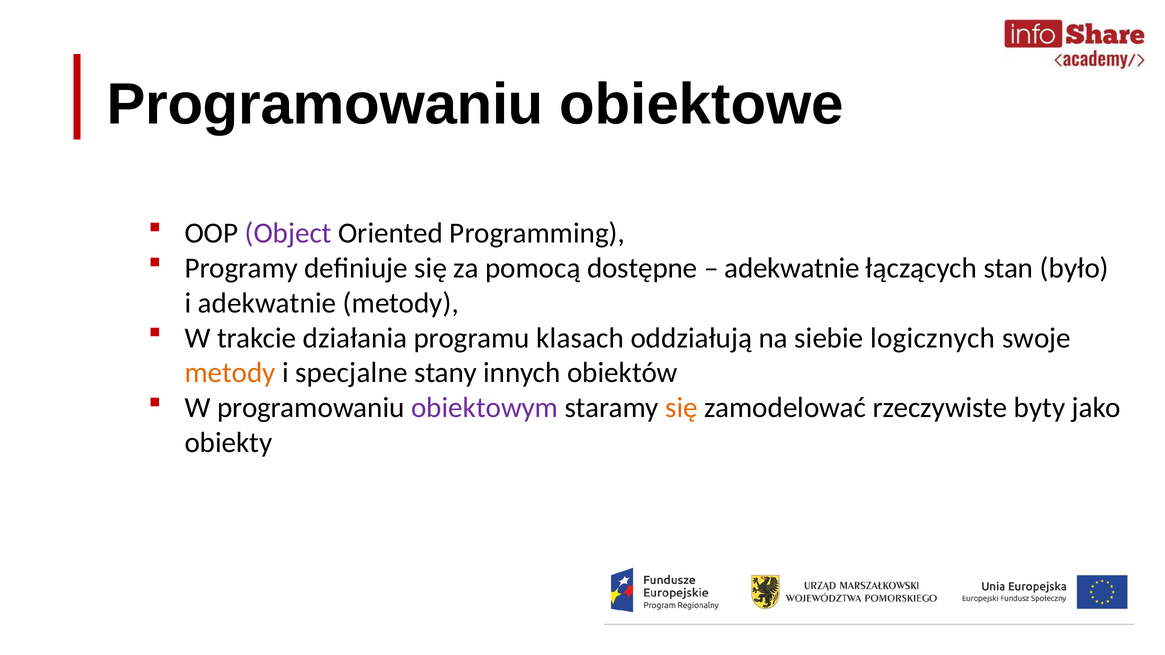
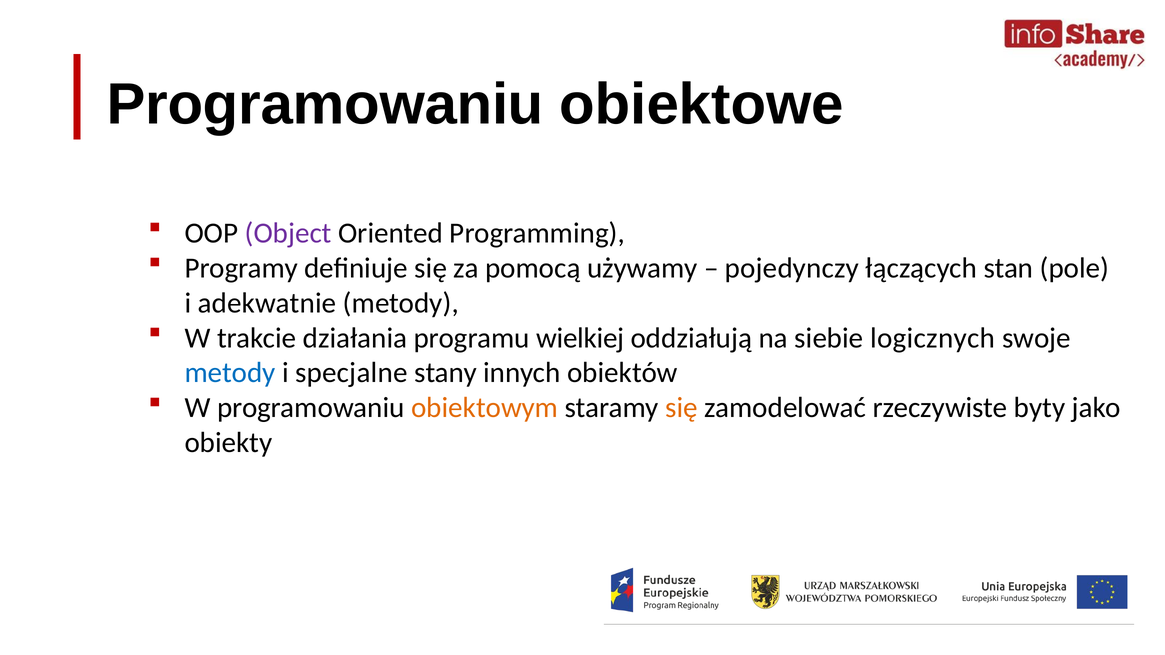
dostępne: dostępne -> używamy
adekwatnie at (792, 268): adekwatnie -> pojedynczy
było: było -> pole
klasach: klasach -> wielkiej
metody at (230, 373) colour: orange -> blue
obiektowym colour: purple -> orange
